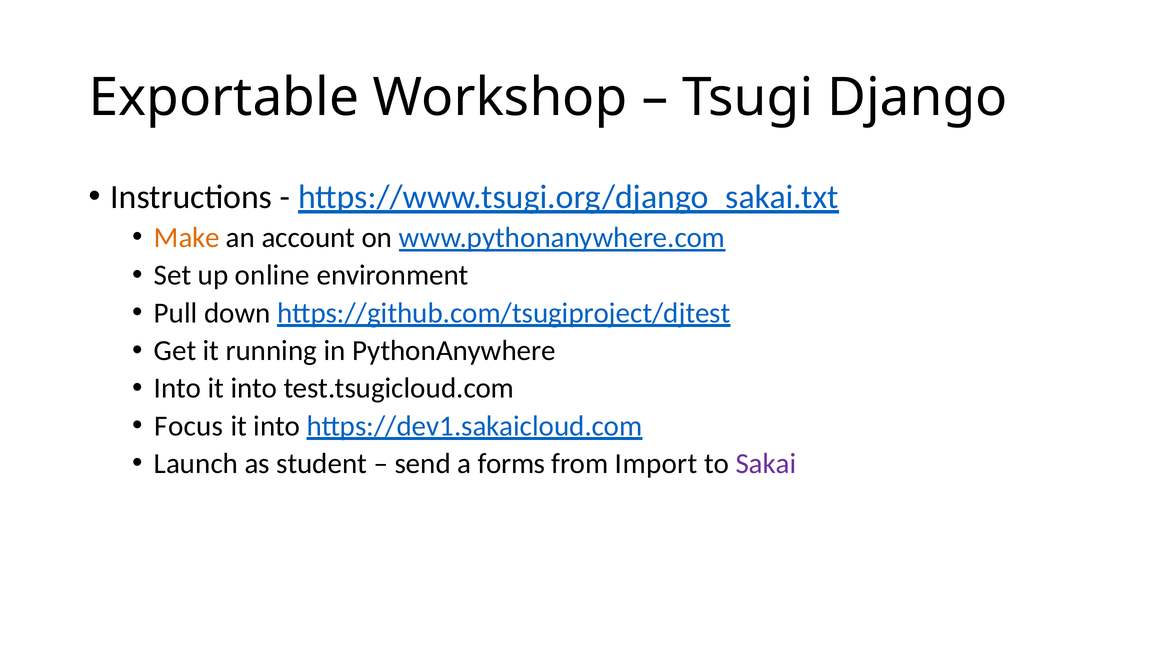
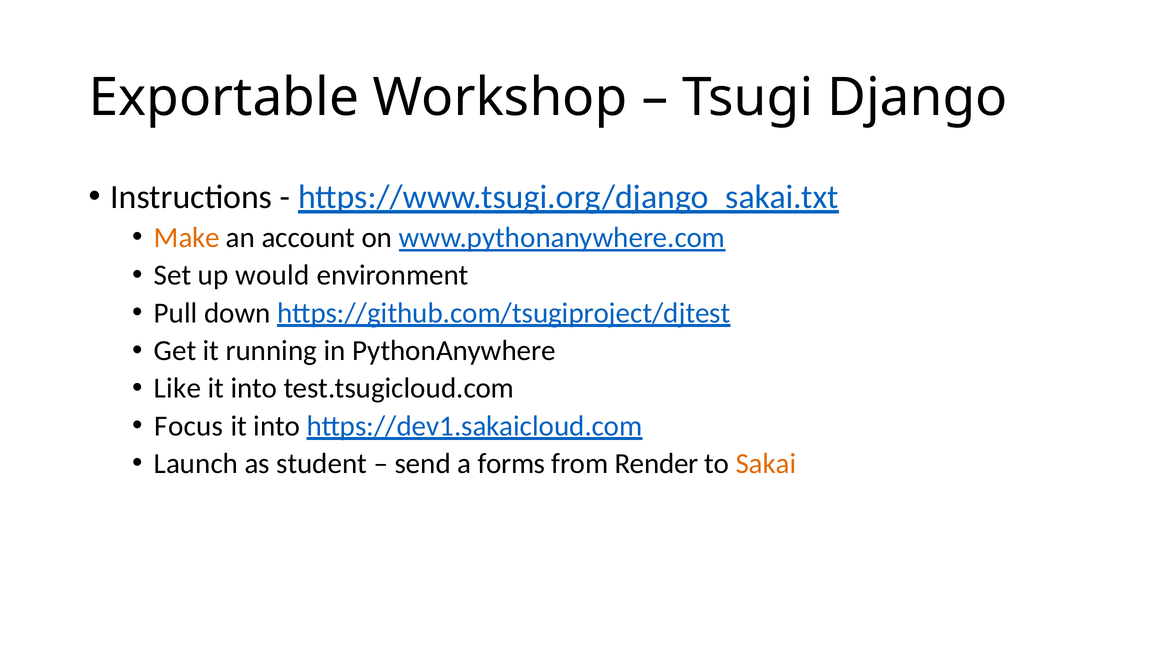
online: online -> would
Into at (178, 388): Into -> Like
Import: Import -> Render
Sakai colour: purple -> orange
